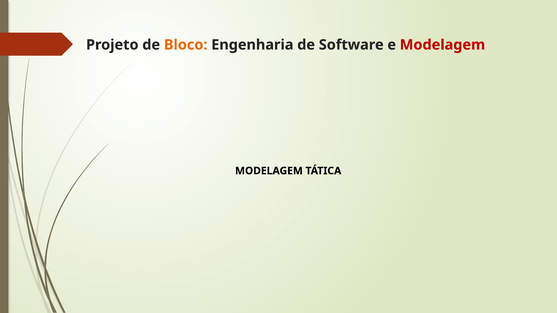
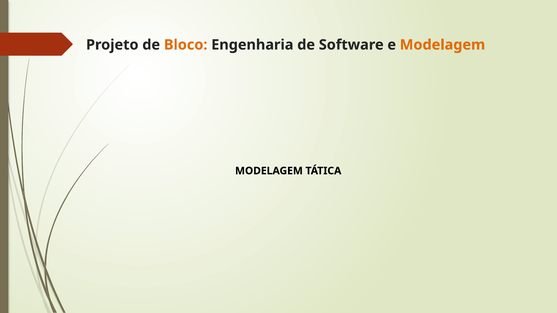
Modelagem at (442, 45) colour: red -> orange
